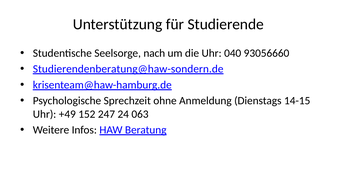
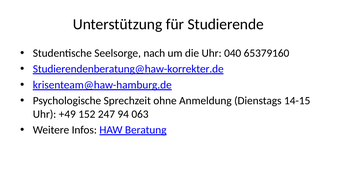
93056660: 93056660 -> 65379160
Studierendenberatung@haw-sondern.de: Studierendenberatung@haw-sondern.de -> Studierendenberatung@haw-korrekter.de
24: 24 -> 94
